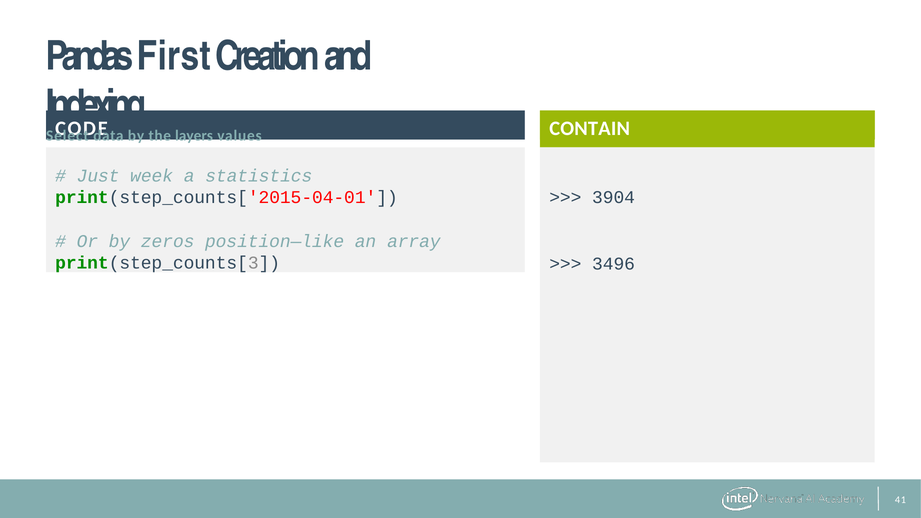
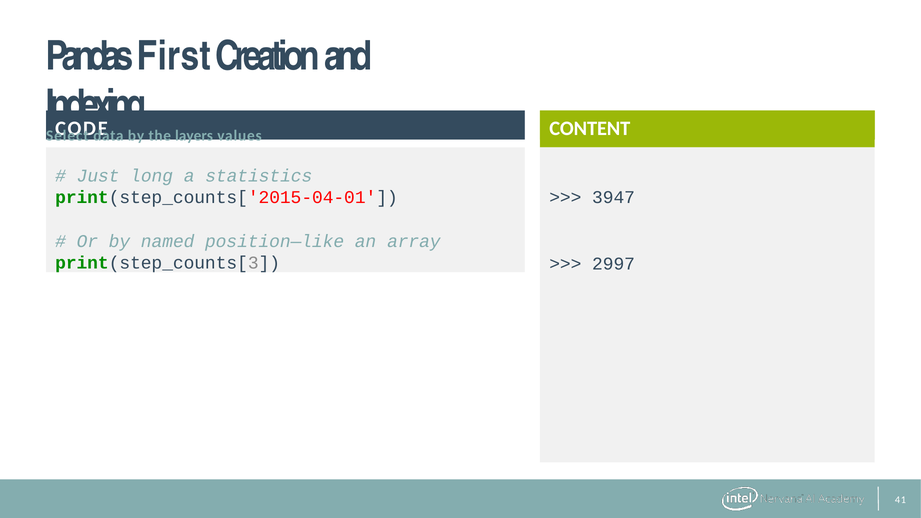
CONTAIN: CONTAIN -> CONTENT
week: week -> long
3904: 3904 -> 3947
zeros: zeros -> named
3496: 3496 -> 2997
